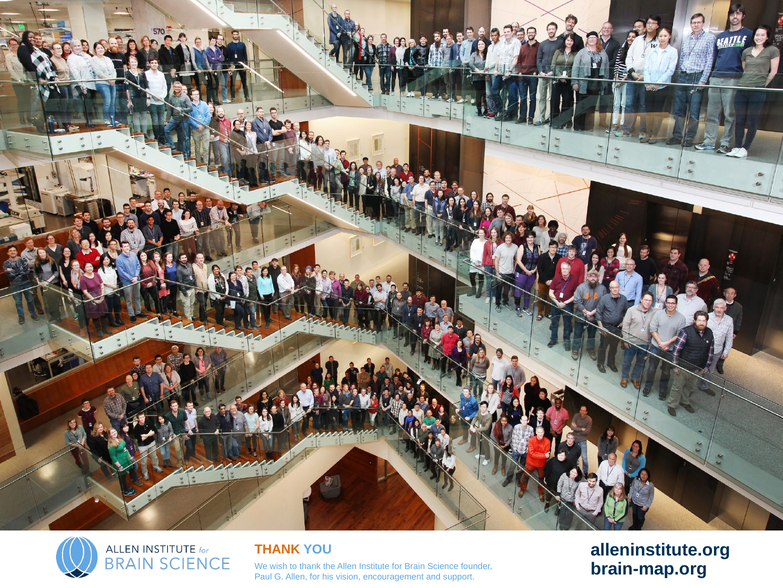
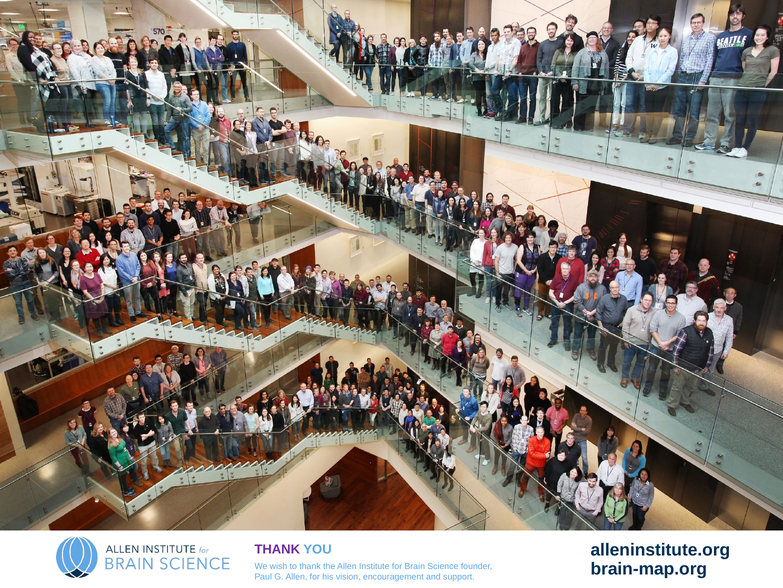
THANK at (277, 549) colour: orange -> purple
